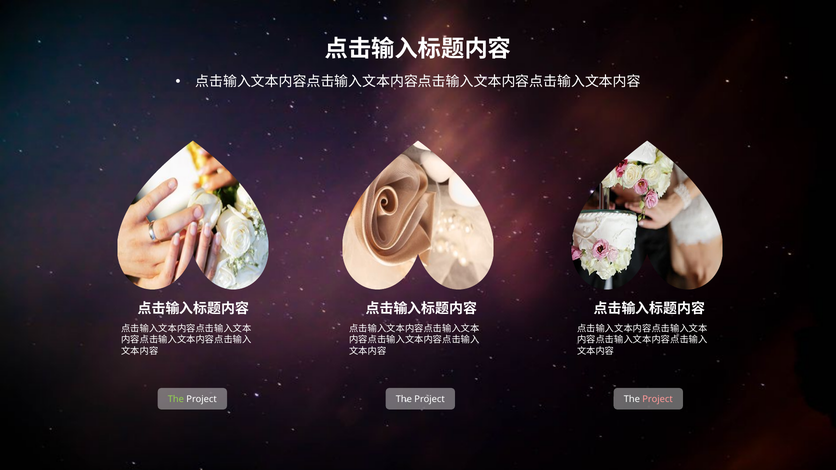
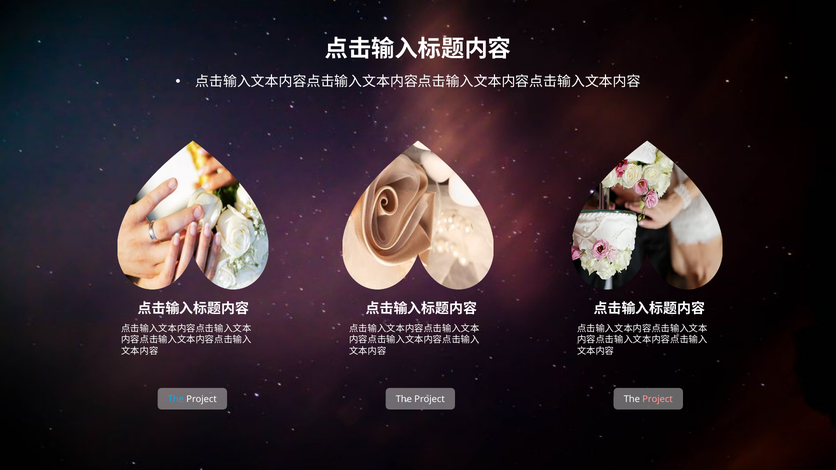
The at (176, 400) colour: light green -> light blue
